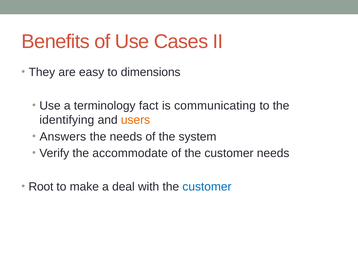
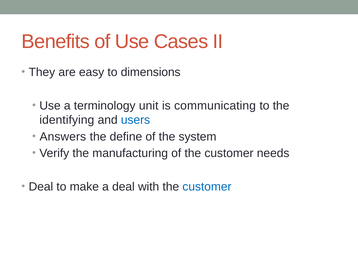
fact: fact -> unit
users colour: orange -> blue
the needs: needs -> define
accommodate: accommodate -> manufacturing
Root at (41, 187): Root -> Deal
